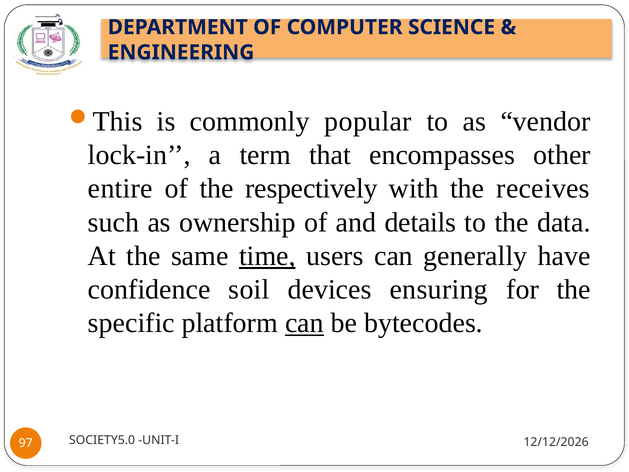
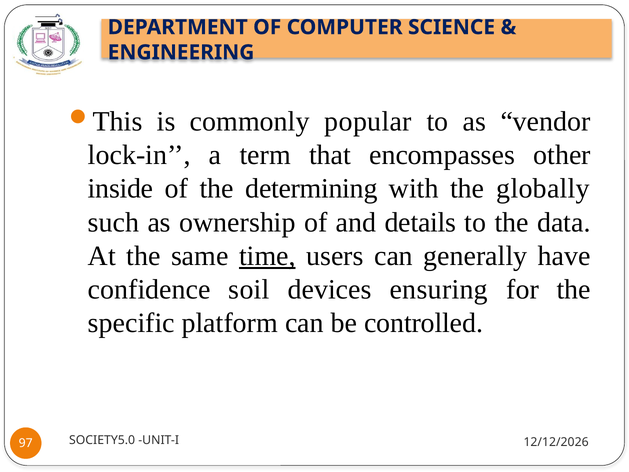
entire: entire -> inside
respectively: respectively -> determining
receives: receives -> globally
can at (304, 323) underline: present -> none
bytecodes: bytecodes -> controlled
